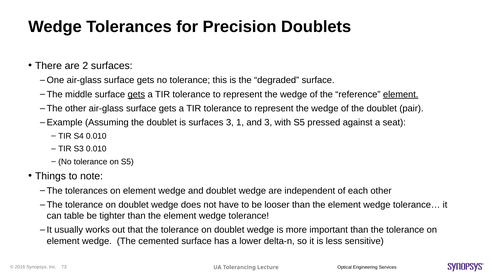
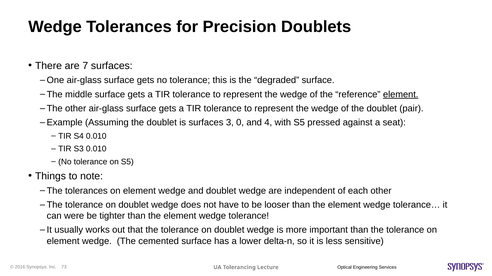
2: 2 -> 7
gets at (136, 95) underline: present -> none
1: 1 -> 0
and 3: 3 -> 4
table: table -> were
